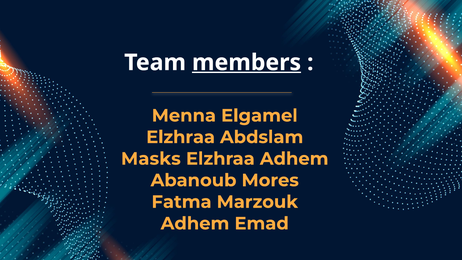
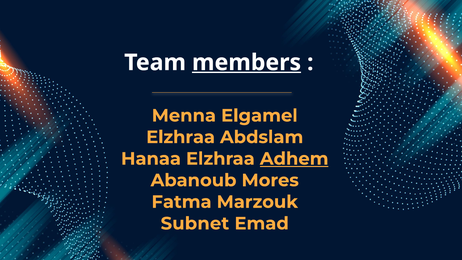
Masks: Masks -> Hanaa
Adhem at (294, 159) underline: none -> present
Adhem at (195, 223): Adhem -> Subnet
